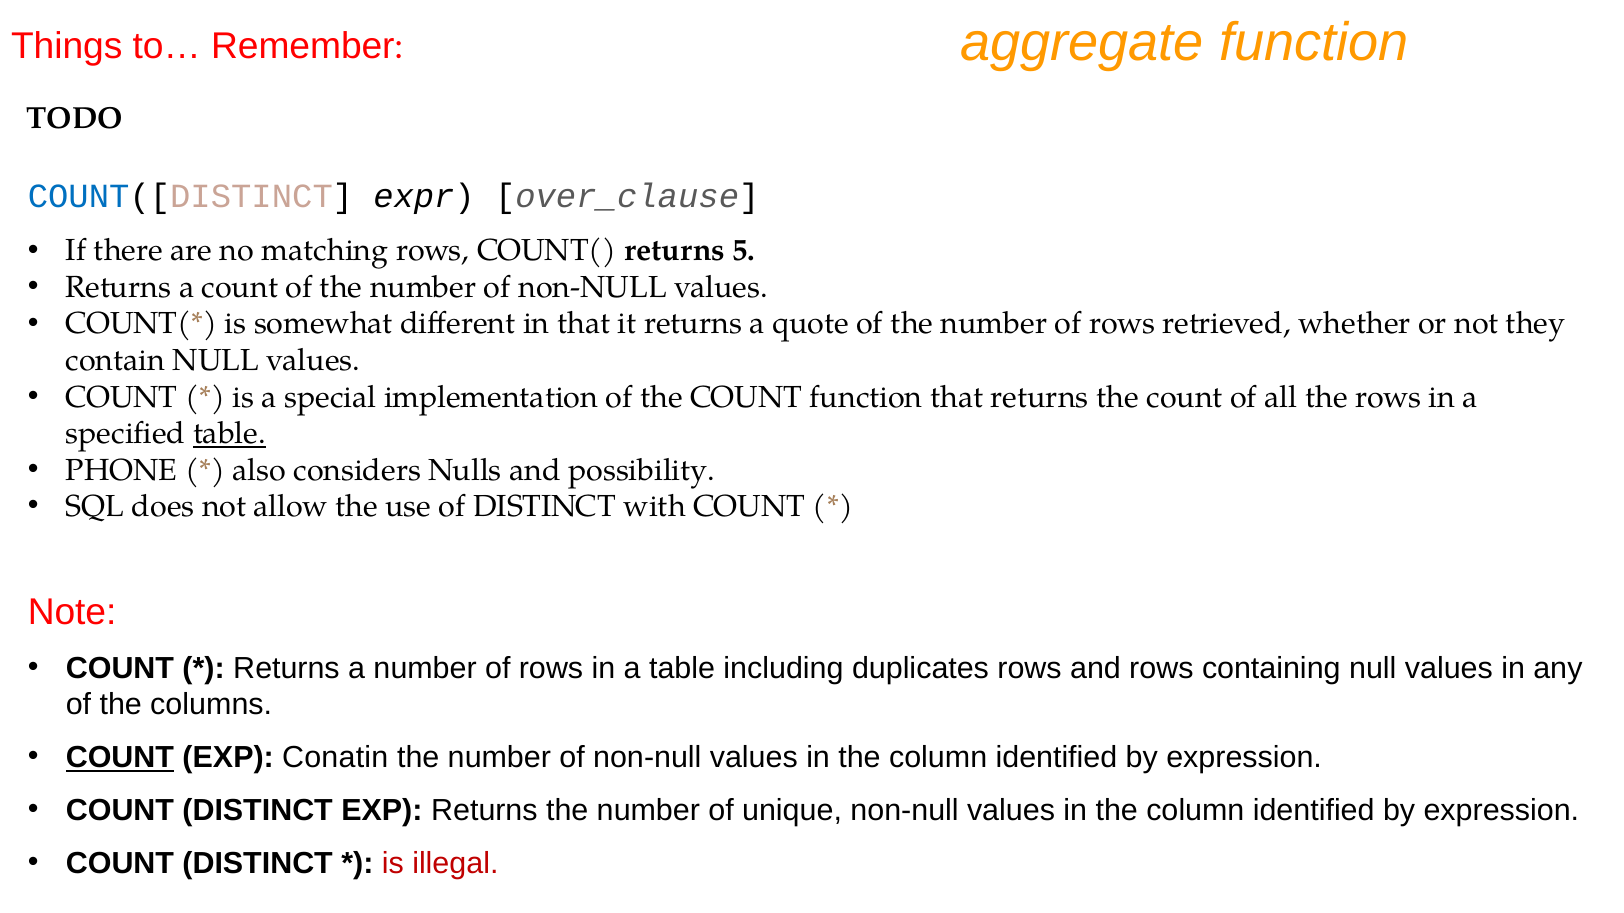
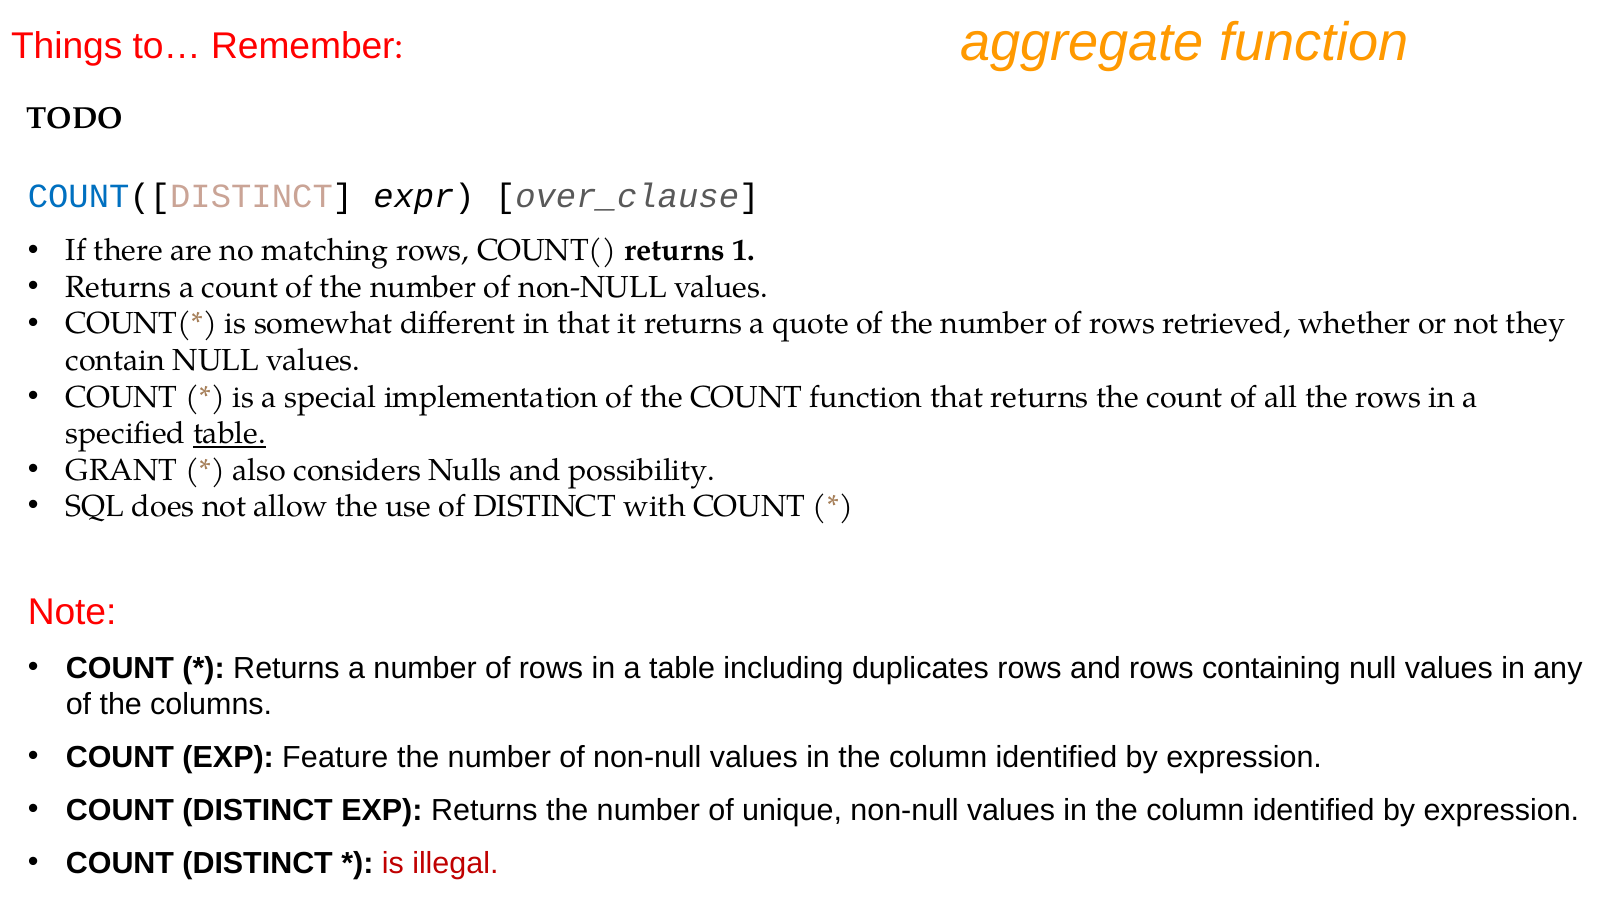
5: 5 -> 1
PHONE: PHONE -> GRANT
COUNT at (120, 758) underline: present -> none
Conatin: Conatin -> Feature
